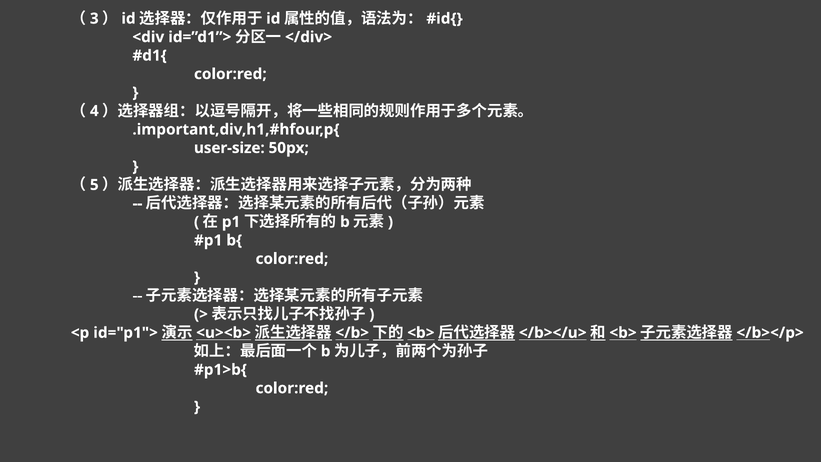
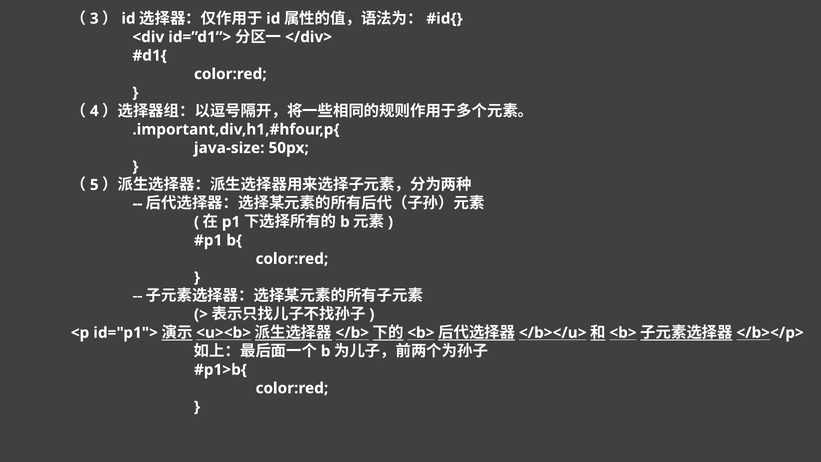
user-size: user-size -> java-size
